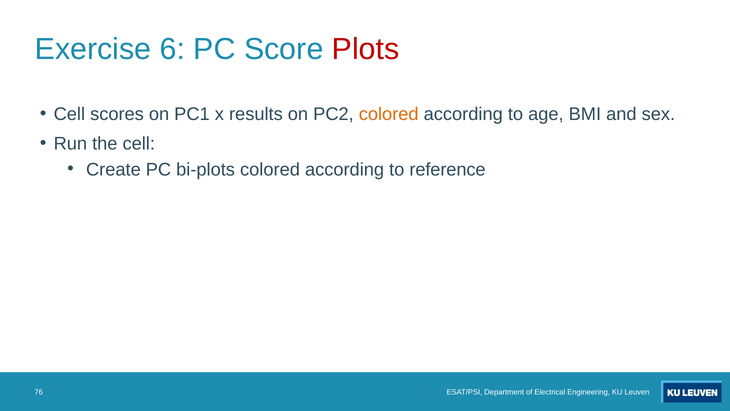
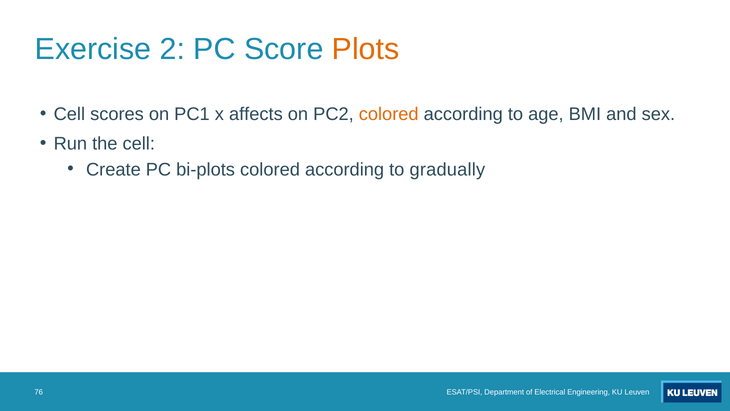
6: 6 -> 2
Plots colour: red -> orange
results: results -> affects
reference: reference -> gradually
